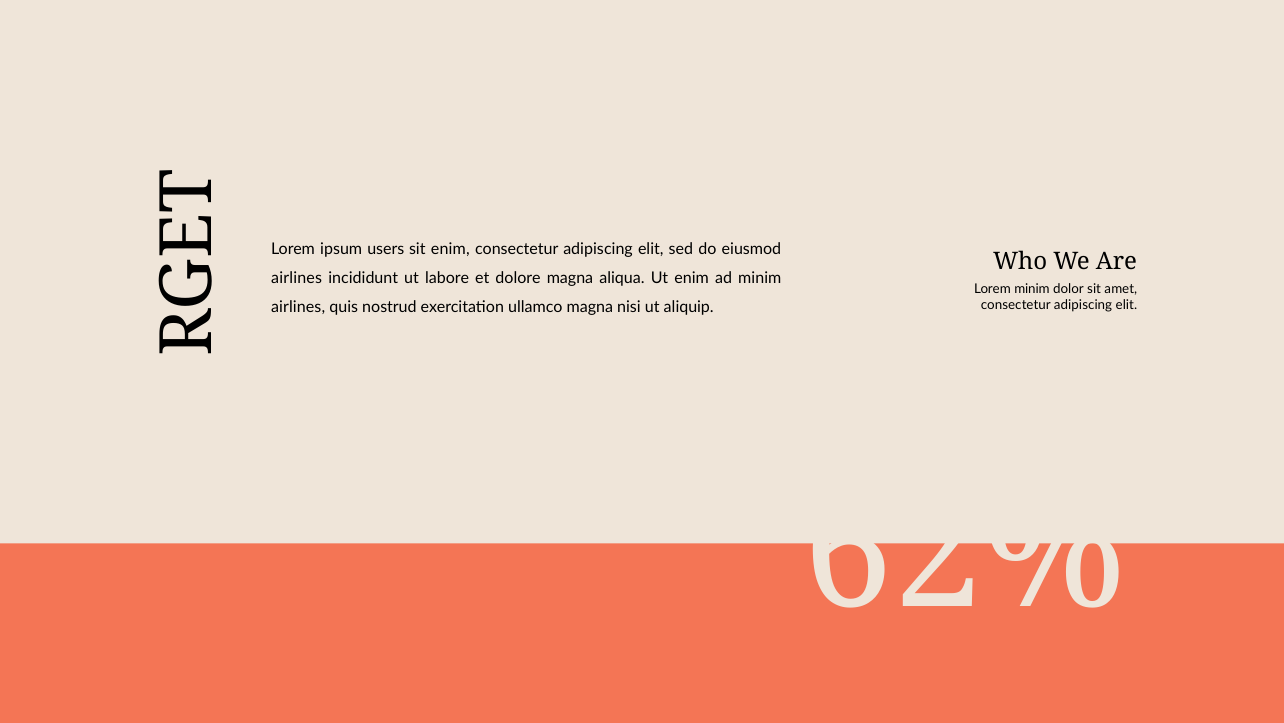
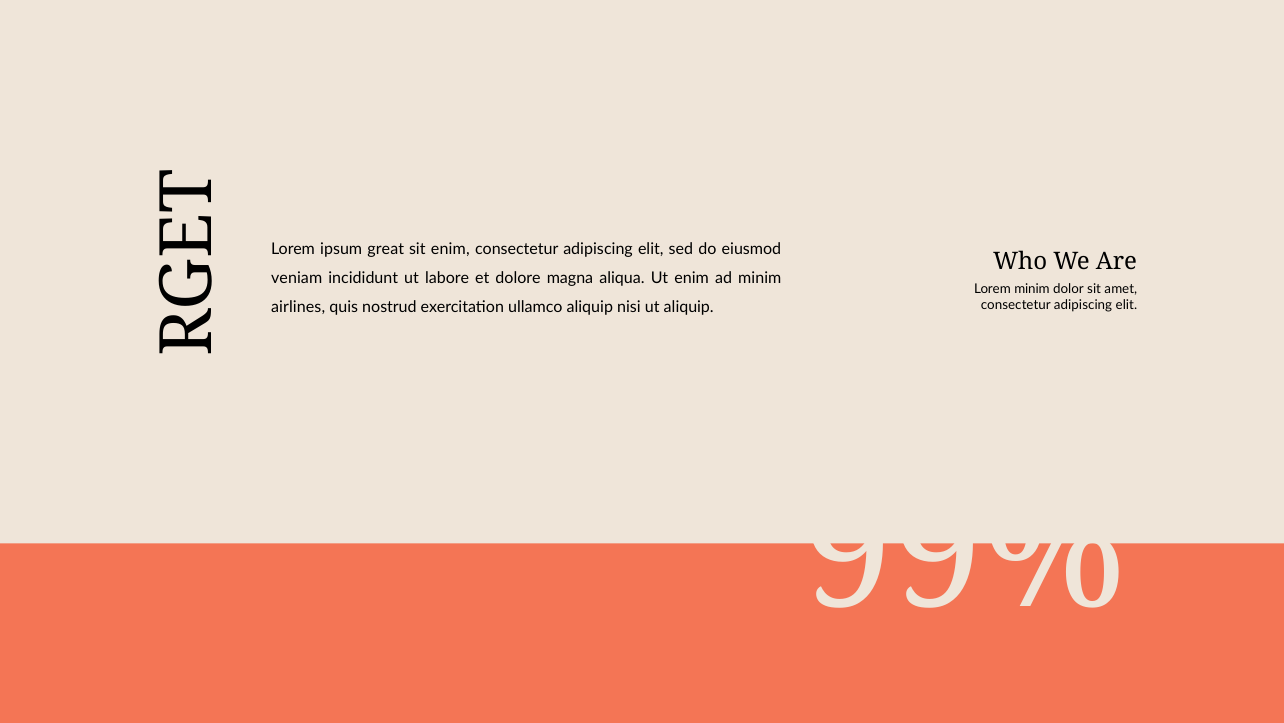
users: users -> great
airlines at (297, 278): airlines -> veniam
ullamco magna: magna -> aliquip
62%: 62% -> 99%
